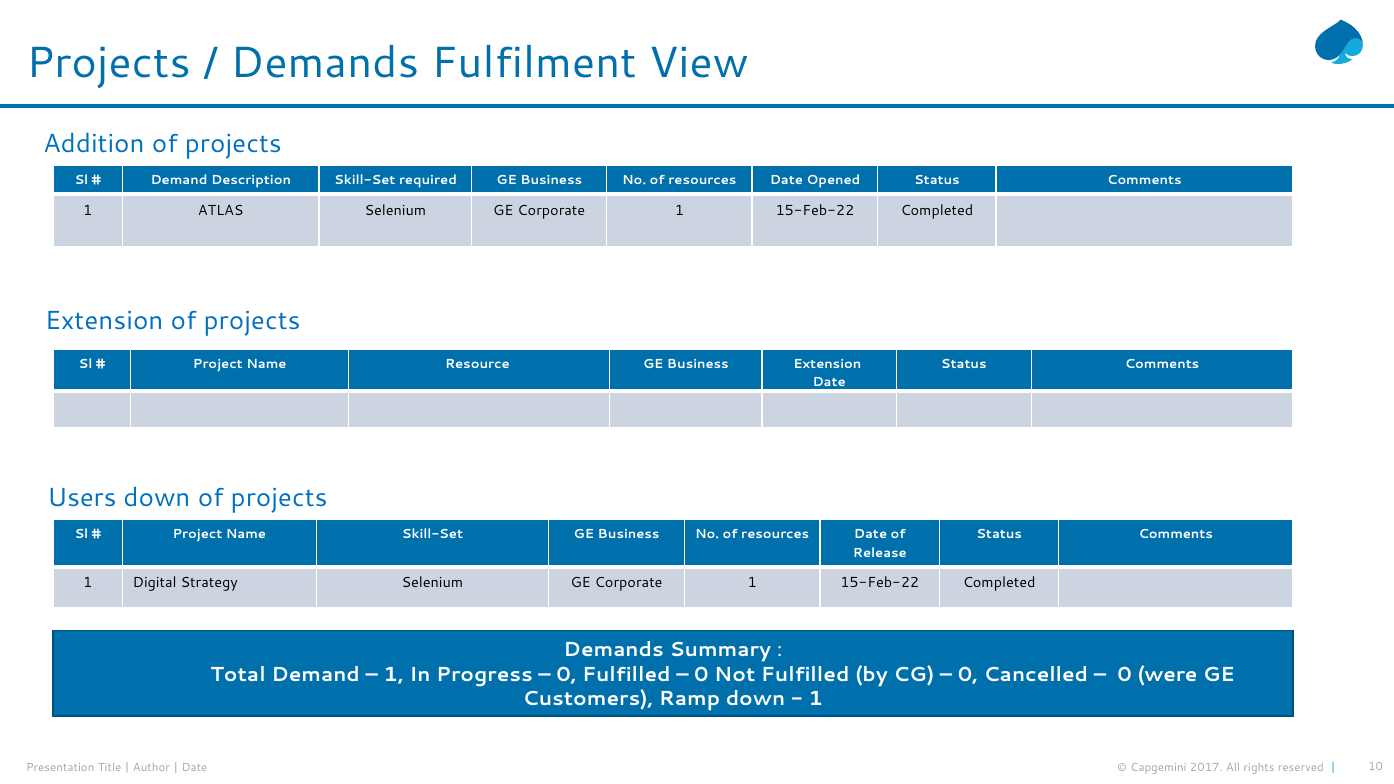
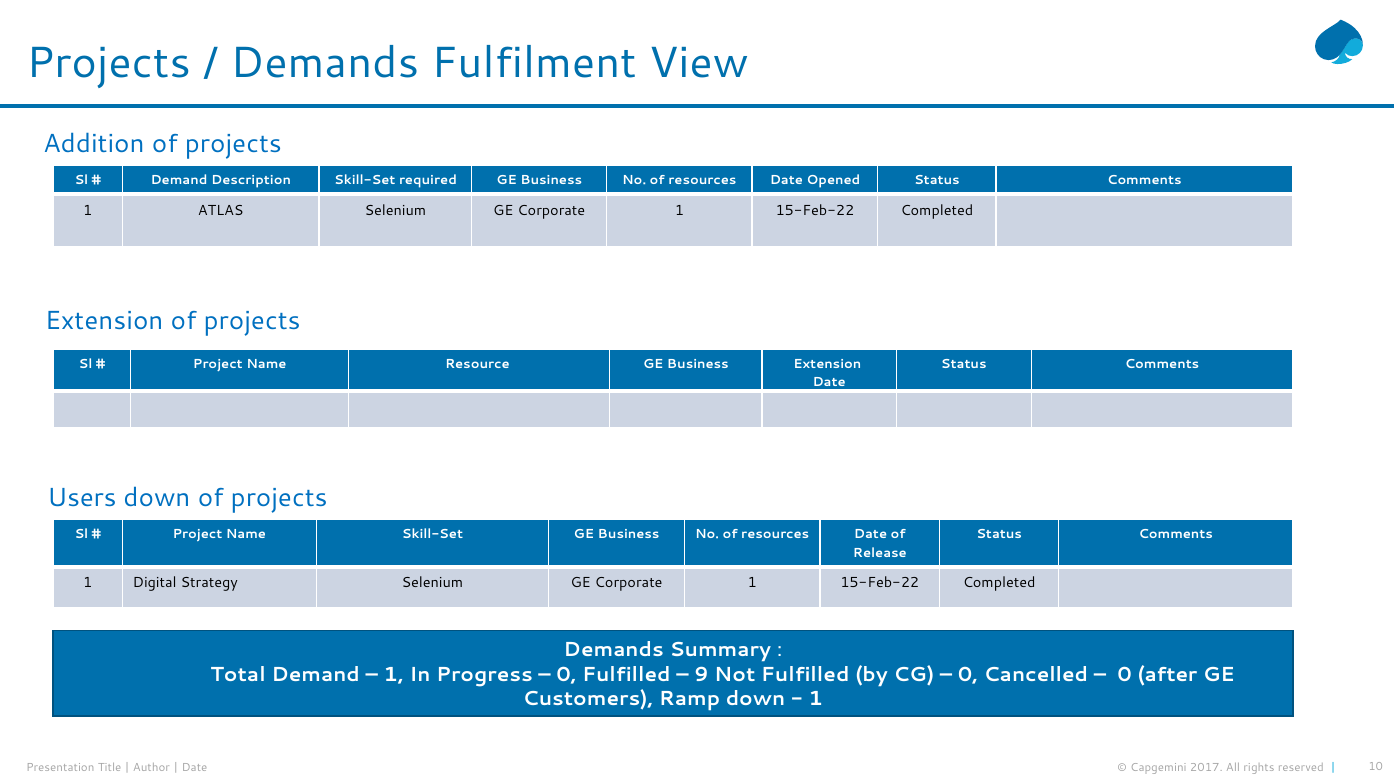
0 at (701, 675): 0 -> 9
were: were -> after
